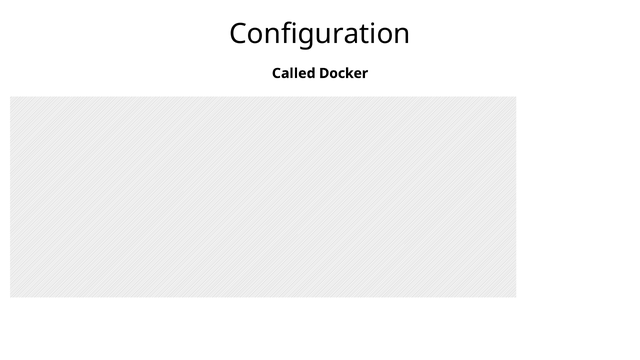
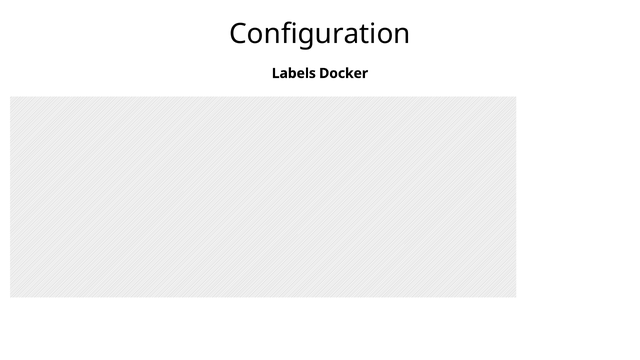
Called: Called -> Labels
